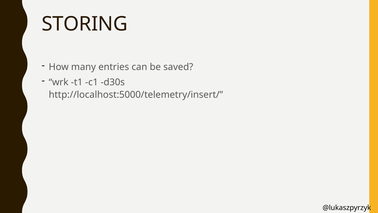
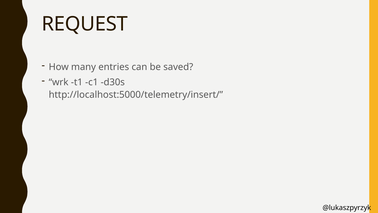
STORING: STORING -> REQUEST
